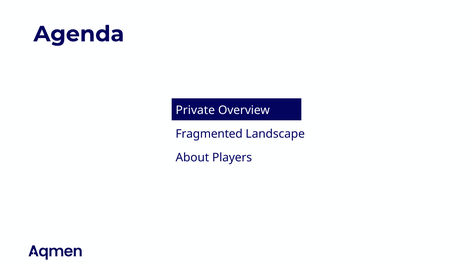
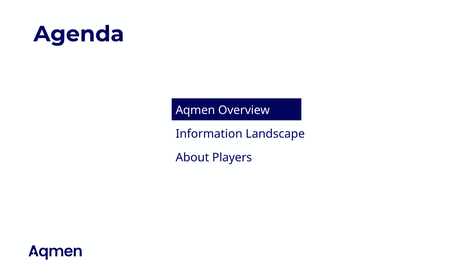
Private: Private -> Aqmen
Fragmented: Fragmented -> Information
